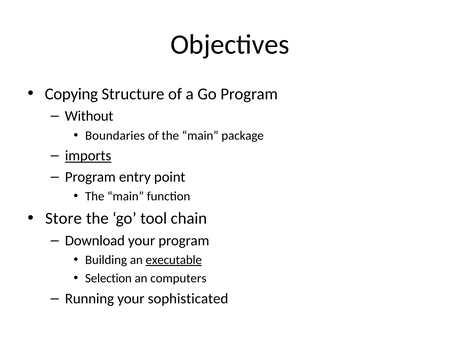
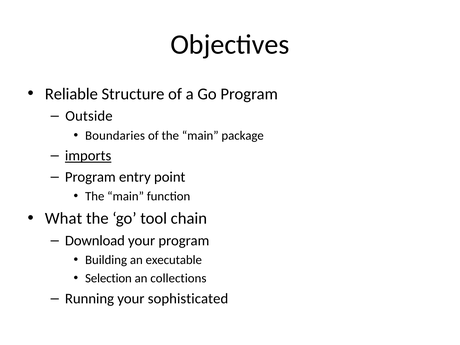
Copying: Copying -> Reliable
Without: Without -> Outside
Store: Store -> What
executable underline: present -> none
computers: computers -> collections
